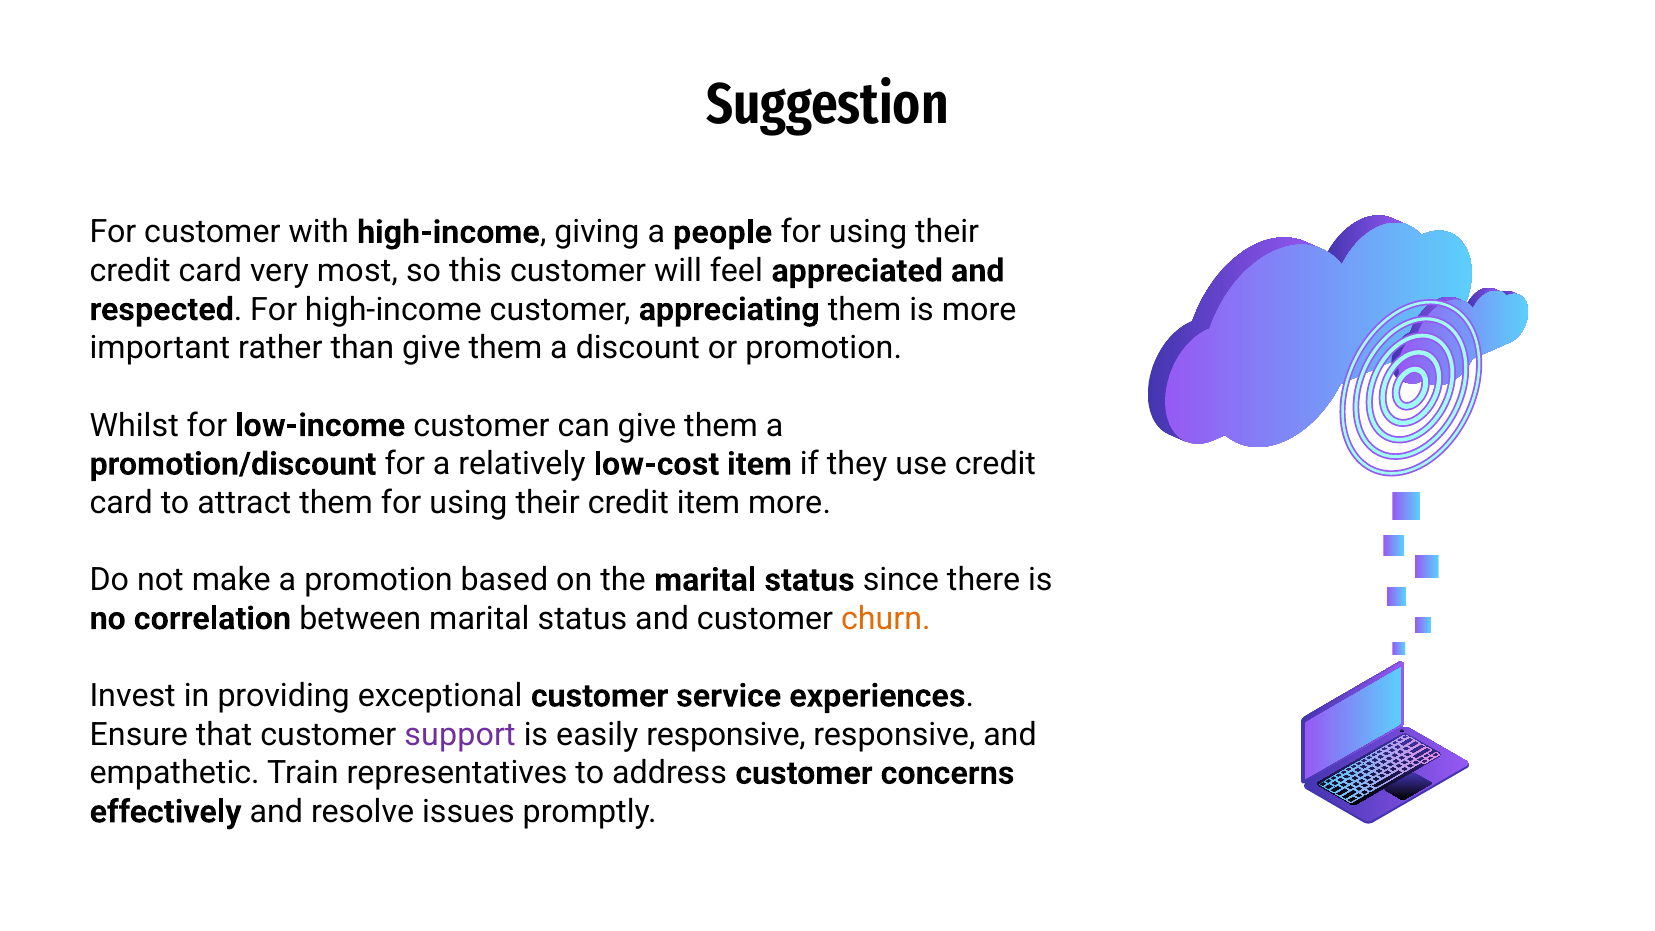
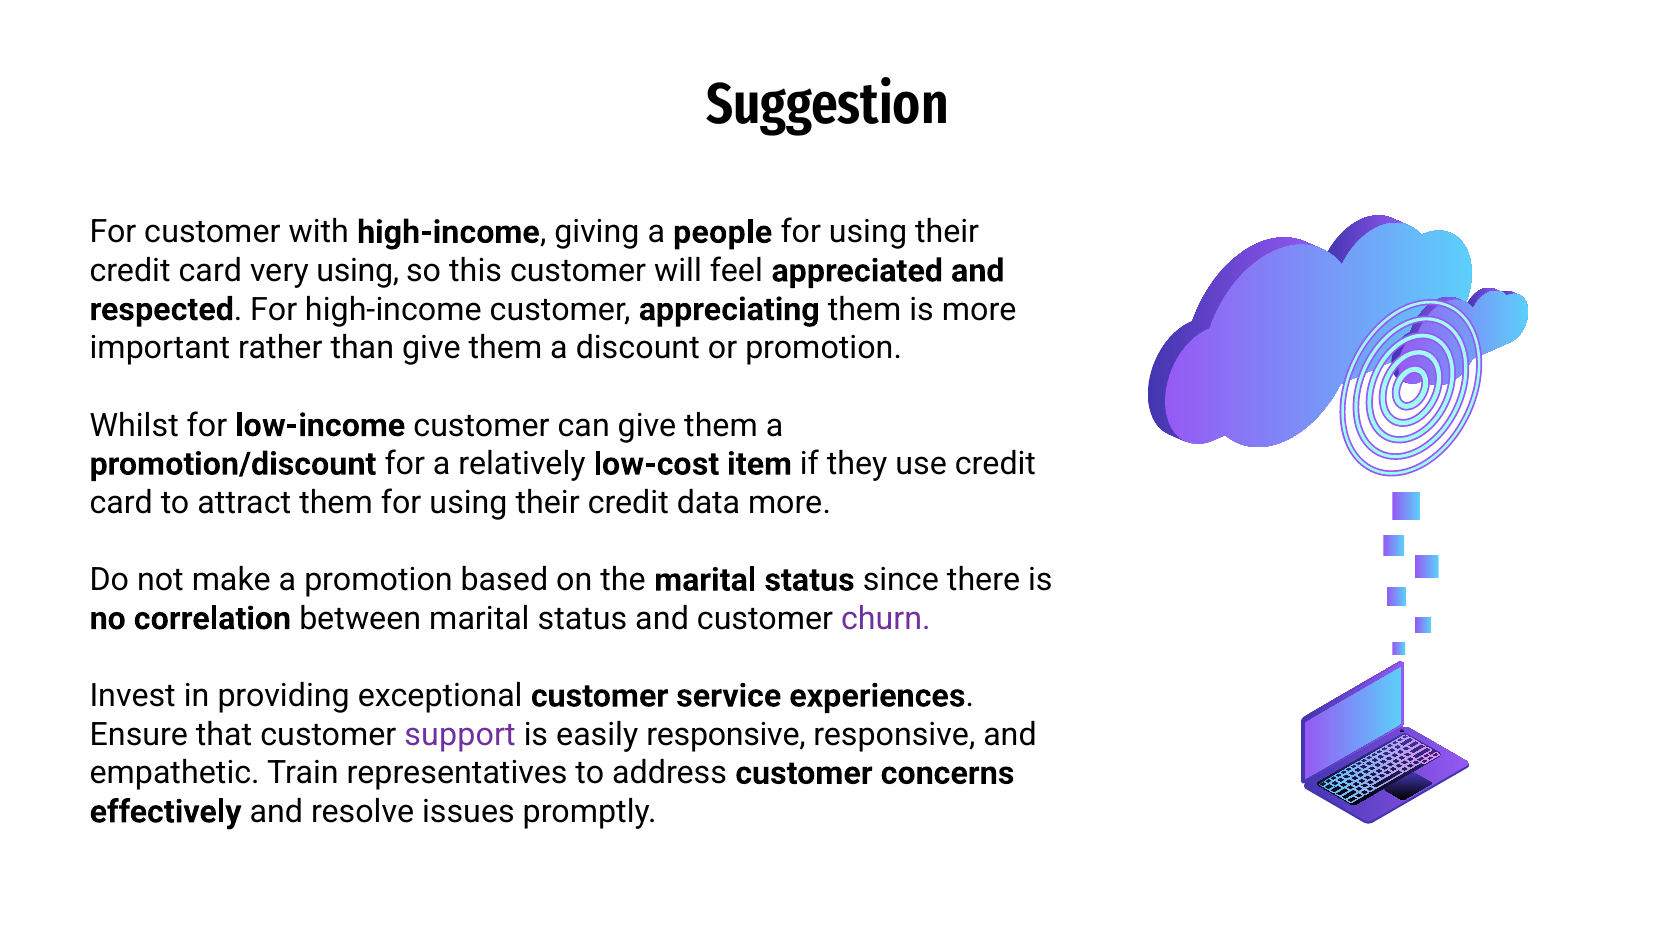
very most: most -> using
credit item: item -> data
churn colour: orange -> purple
